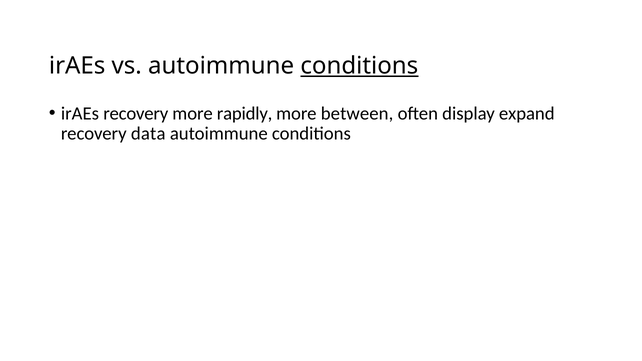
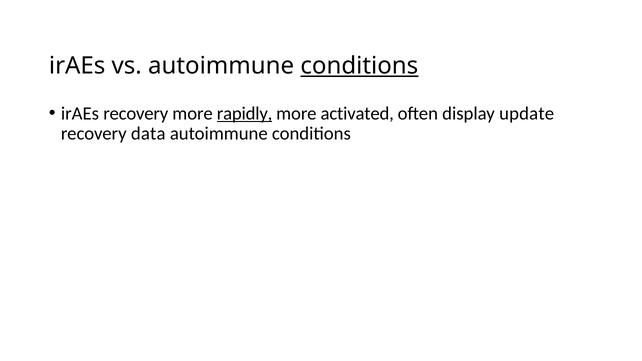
rapidly underline: none -> present
between: between -> activated
expand: expand -> update
